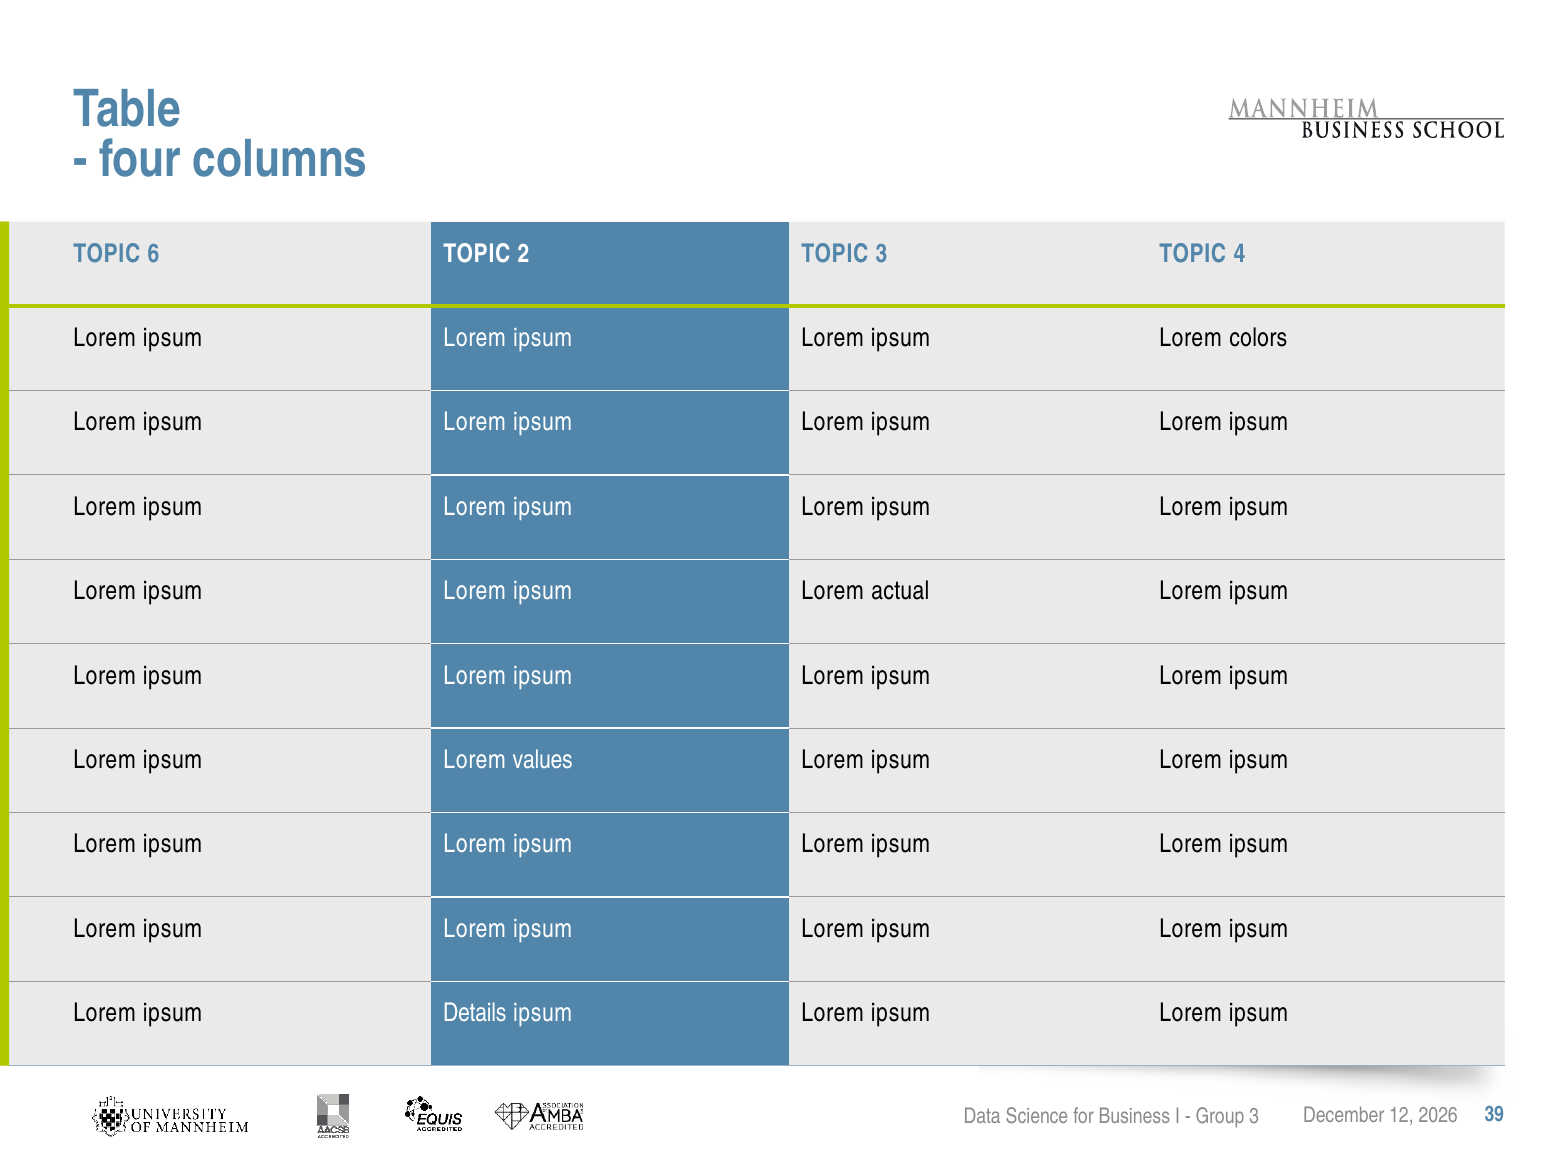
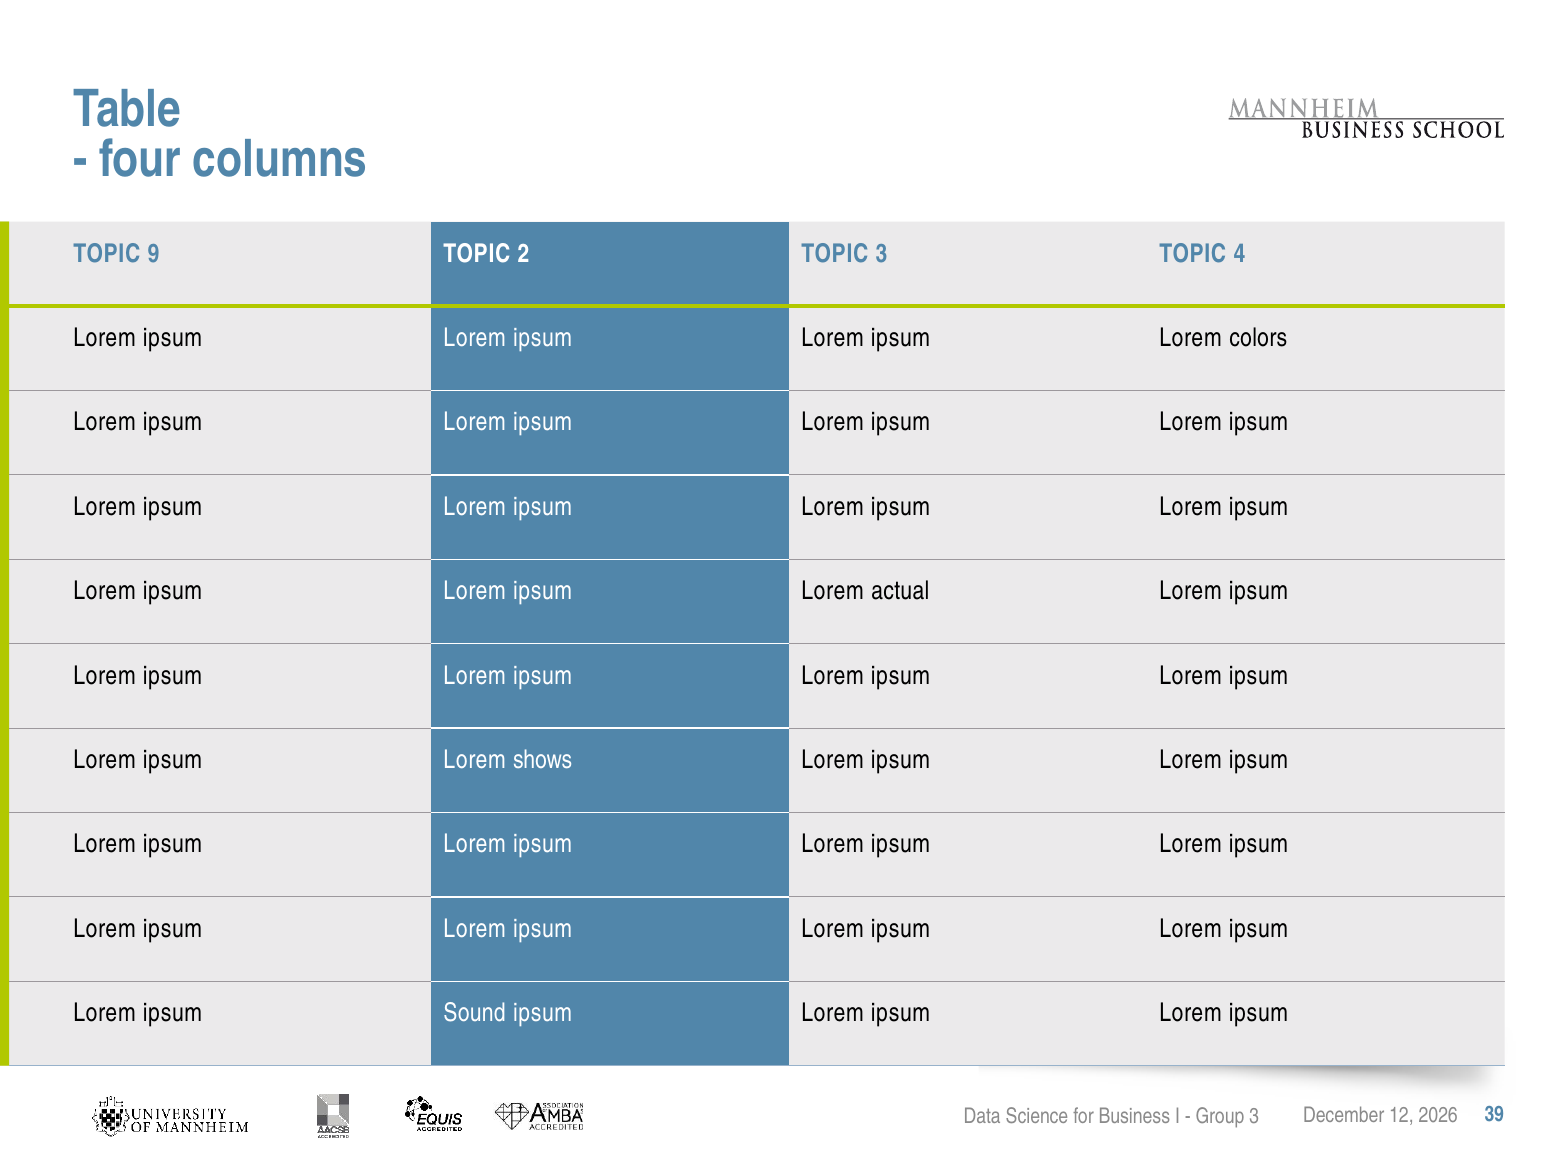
6: 6 -> 9
values: values -> shows
Details: Details -> Sound
